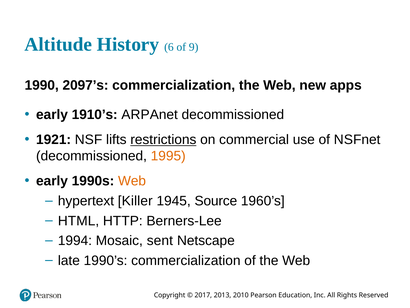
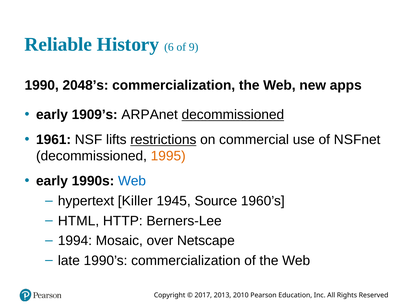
Altitude: Altitude -> Reliable
2097’s: 2097’s -> 2048’s
1910’s: 1910’s -> 1909’s
decommissioned at (233, 115) underline: none -> present
1921: 1921 -> 1961
Web at (132, 181) colour: orange -> blue
sent: sent -> over
